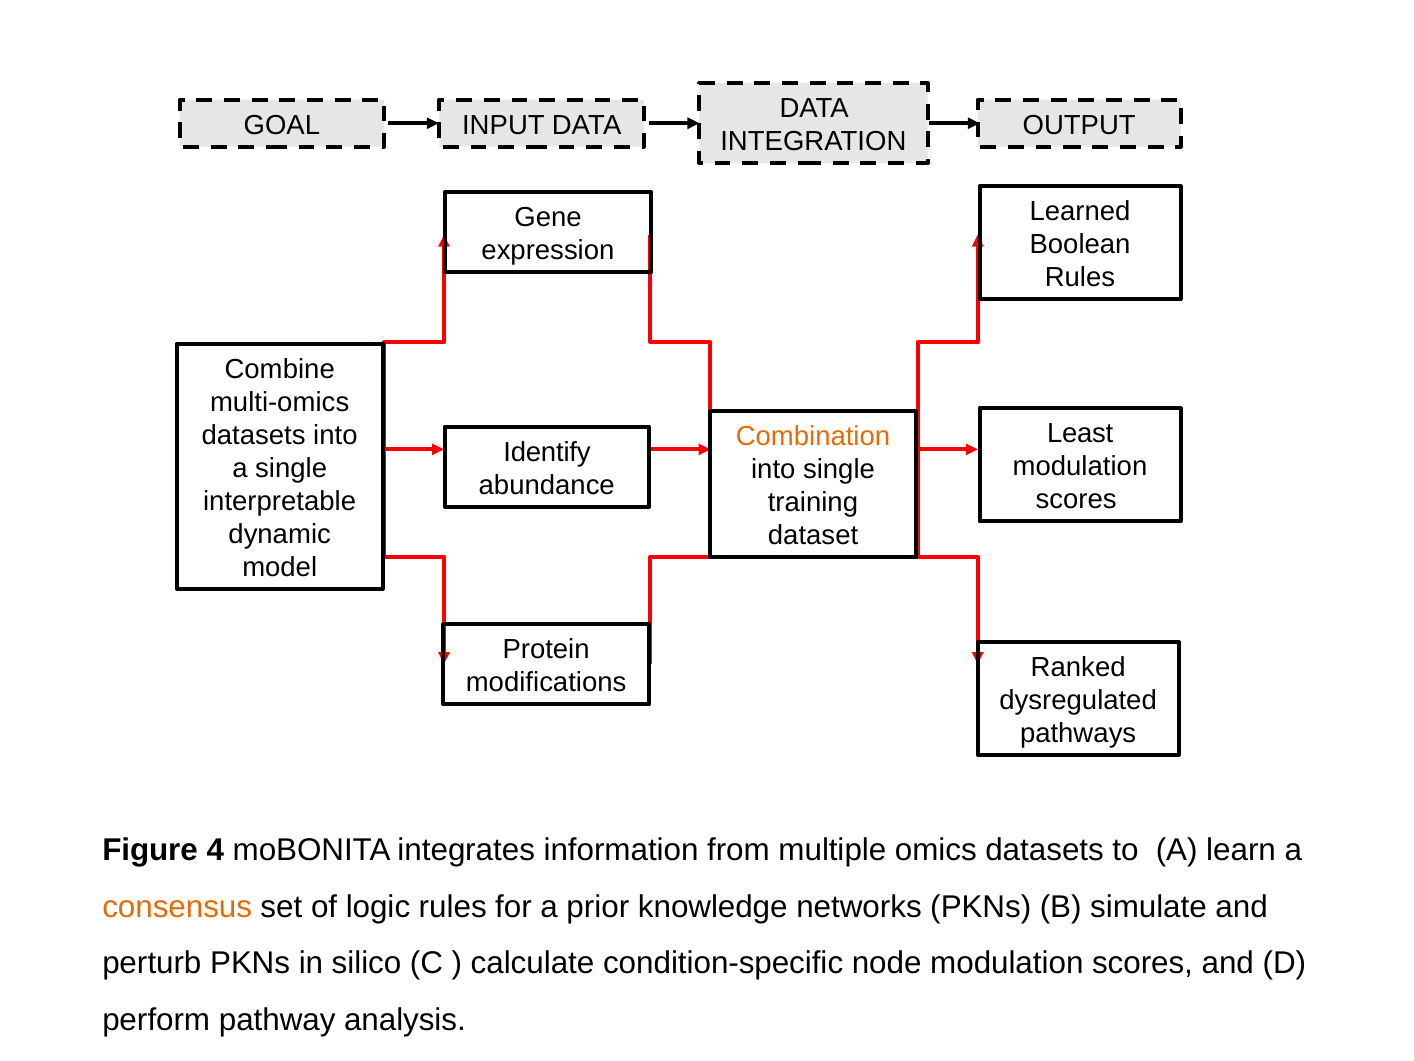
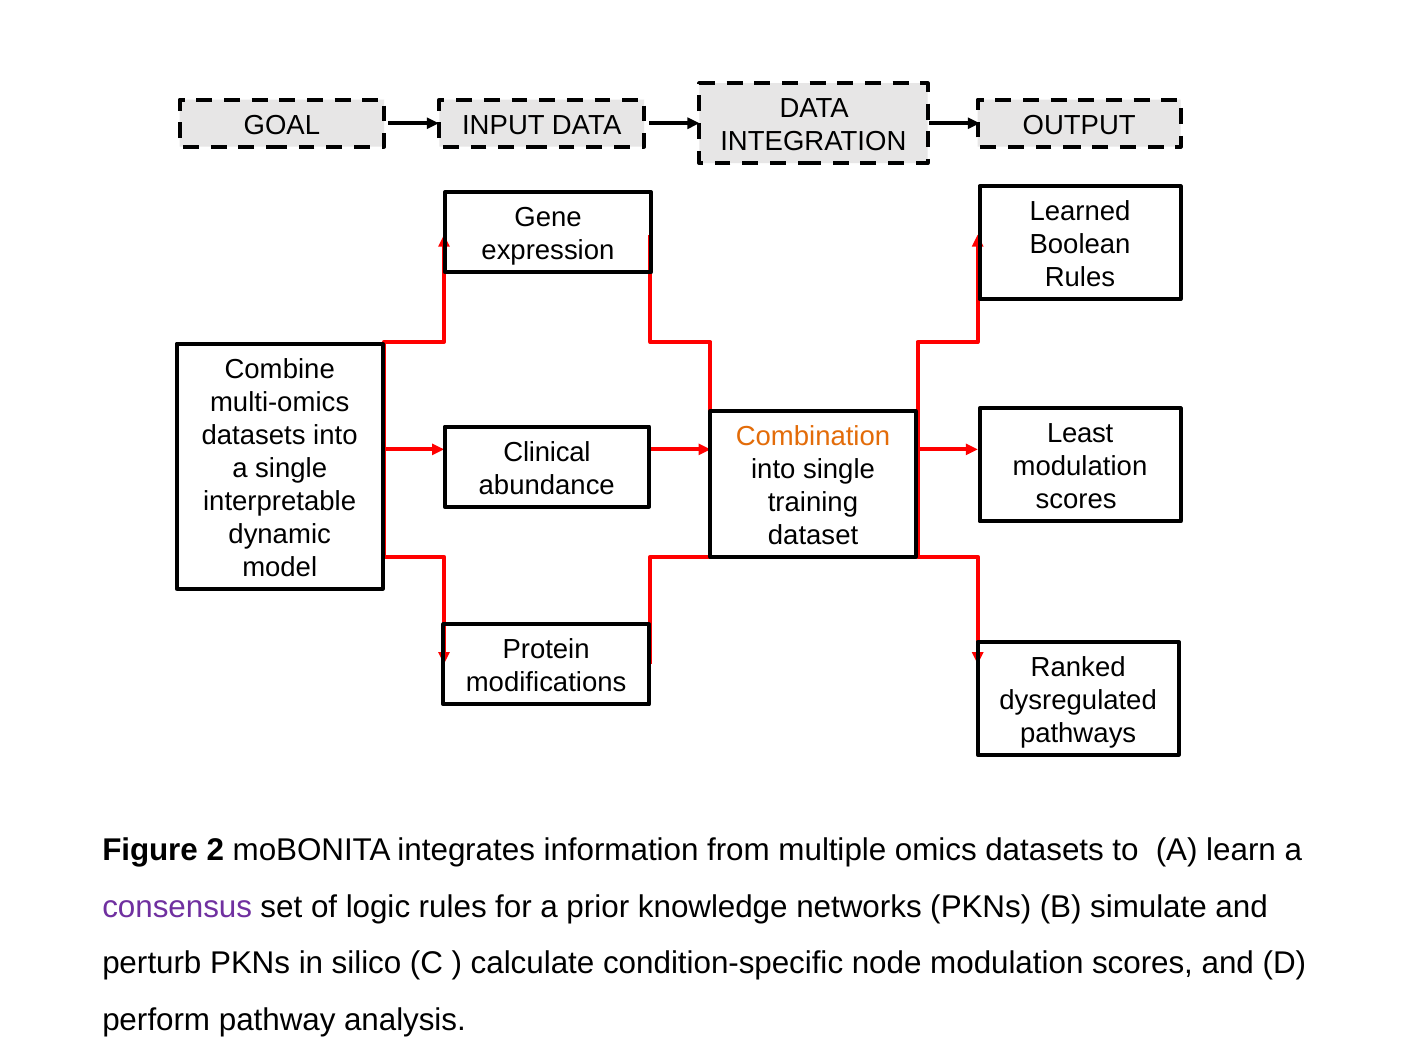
Identify: Identify -> Clinical
4: 4 -> 2
consensus colour: orange -> purple
